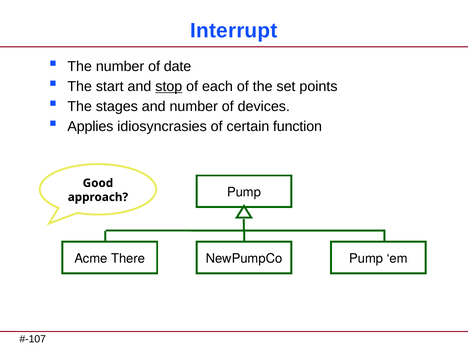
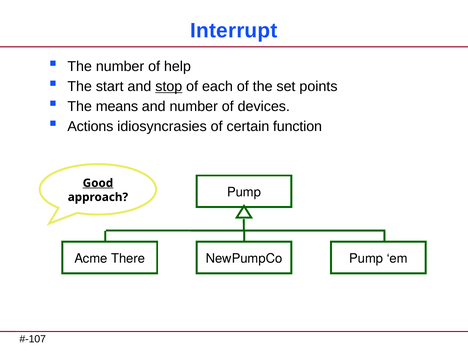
date: date -> help
stages: stages -> means
Applies: Applies -> Actions
Good underline: none -> present
